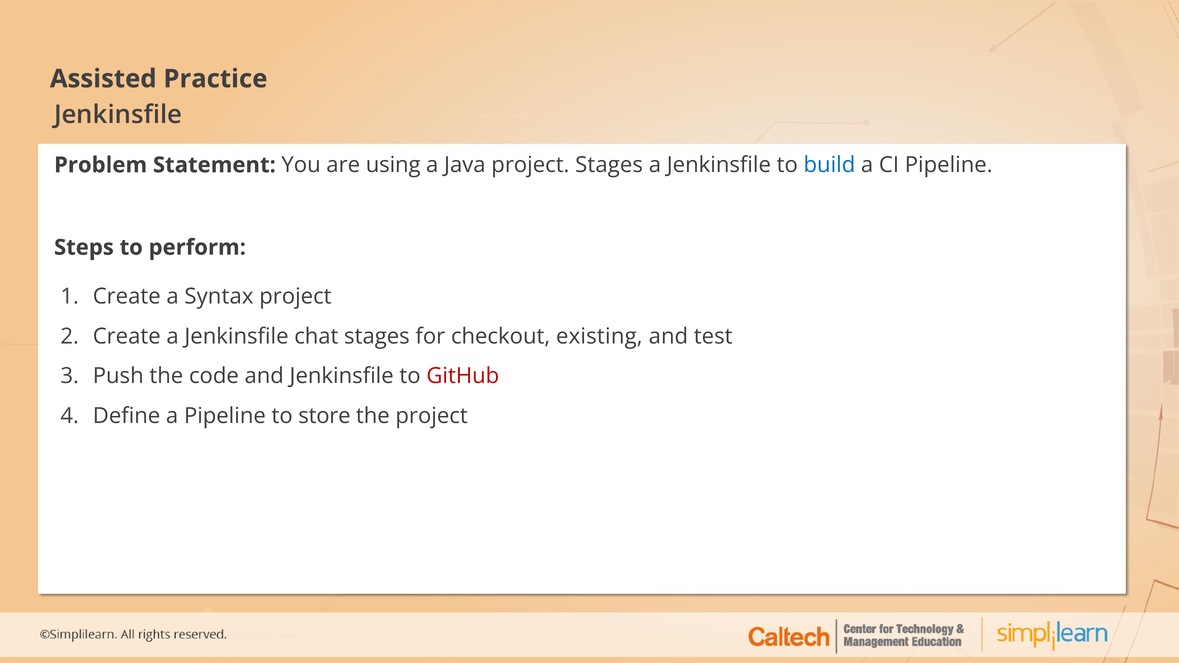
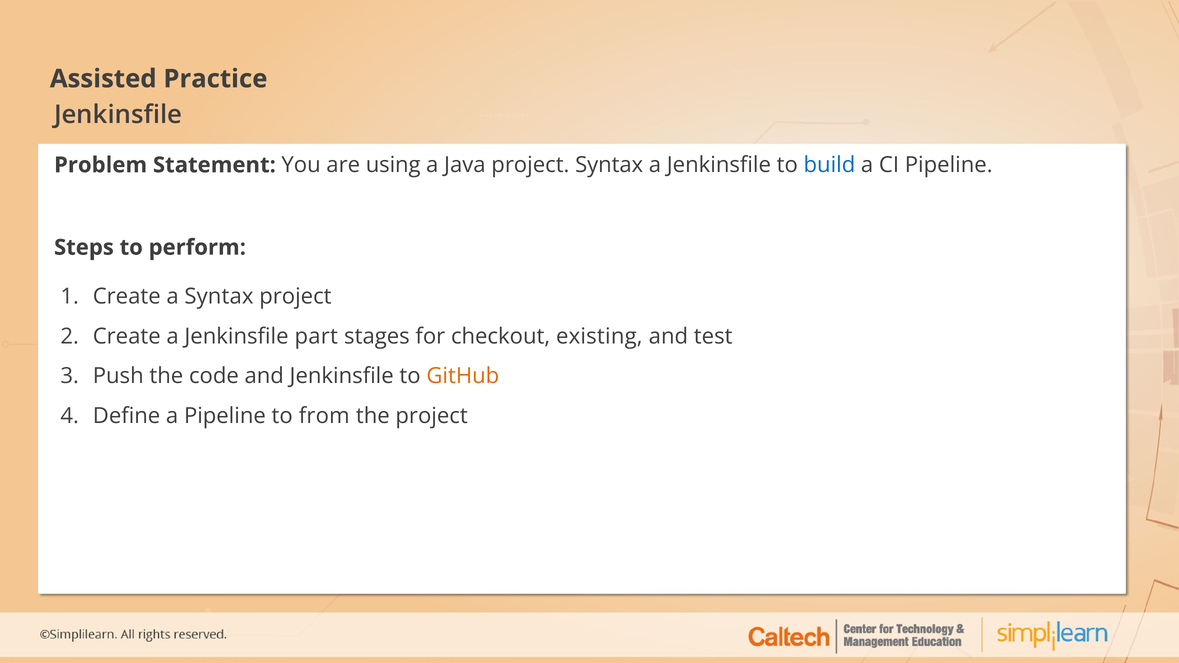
project Stages: Stages -> Syntax
chat: chat -> part
GitHub colour: red -> orange
store: store -> from
